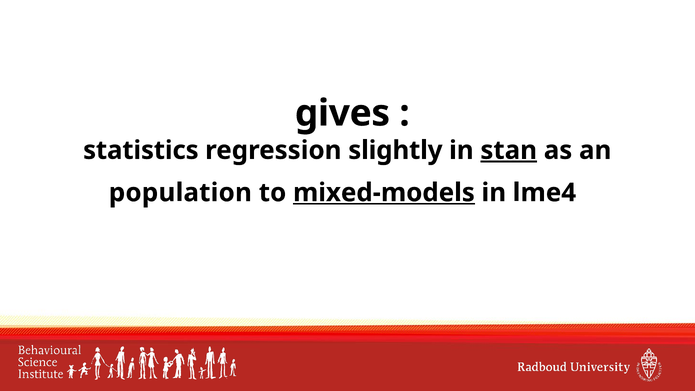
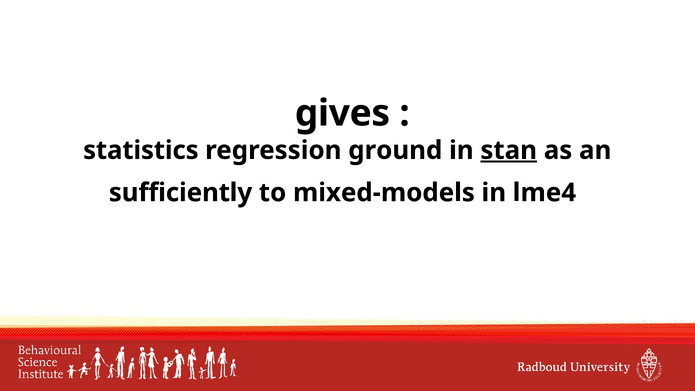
slightly: slightly -> ground
population: population -> sufficiently
mixed-models underline: present -> none
